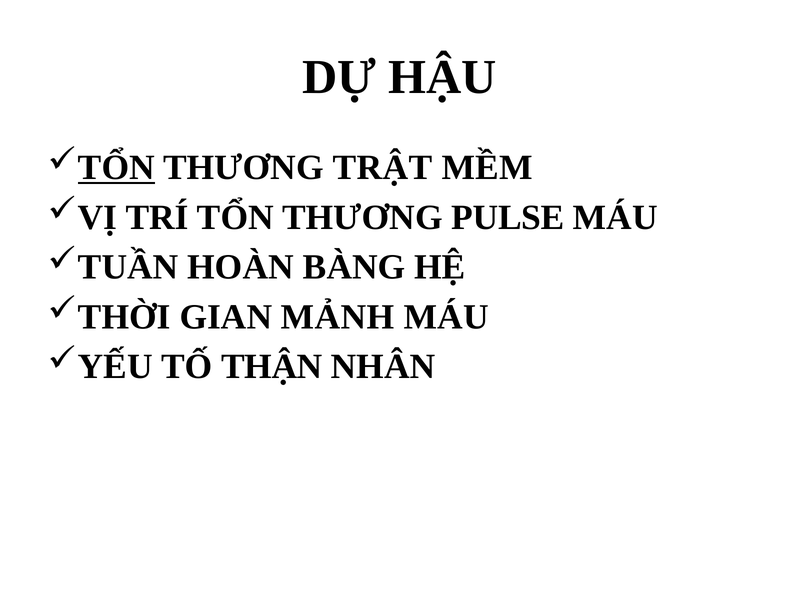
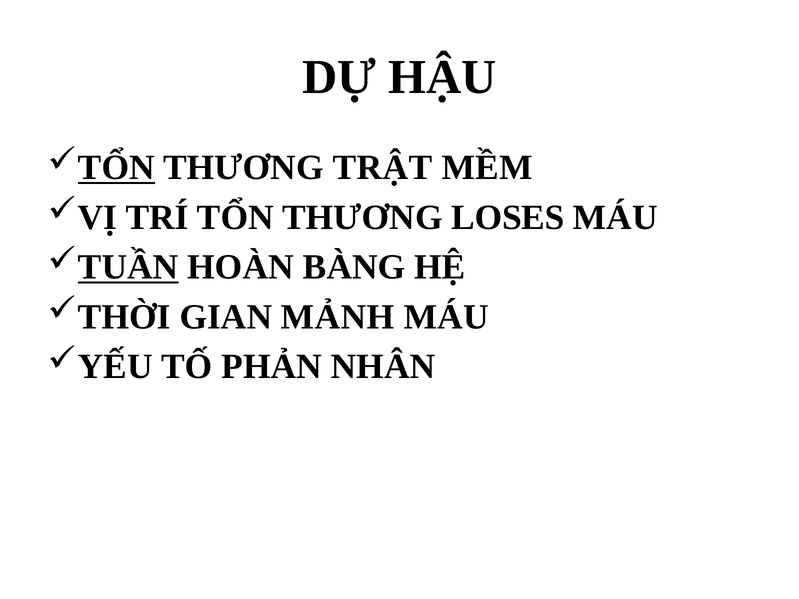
PULSE: PULSE -> LOSES
TUẦN underline: none -> present
THẬN: THẬN -> PHẢN
